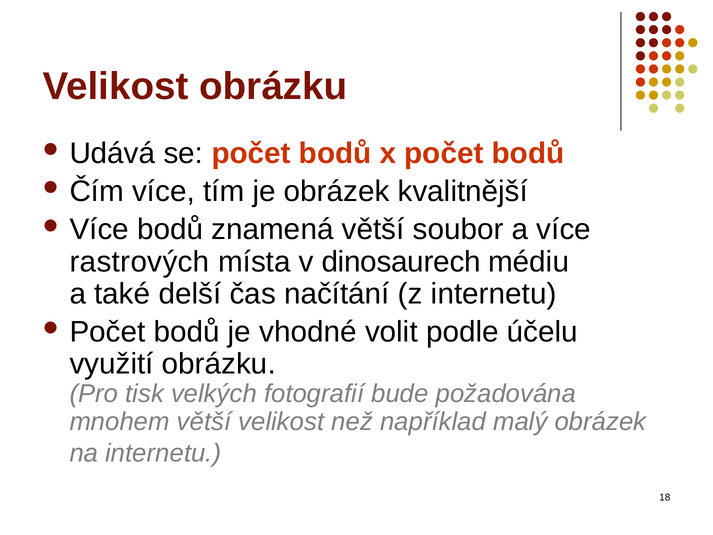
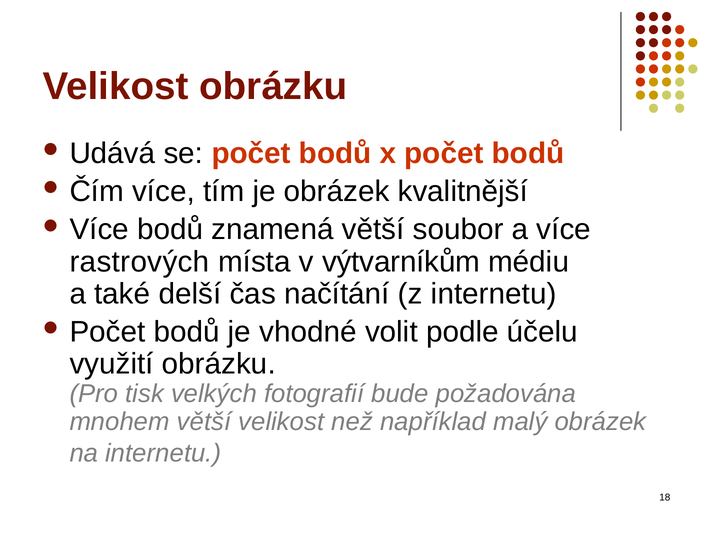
dinosaurech: dinosaurech -> výtvarníkům
